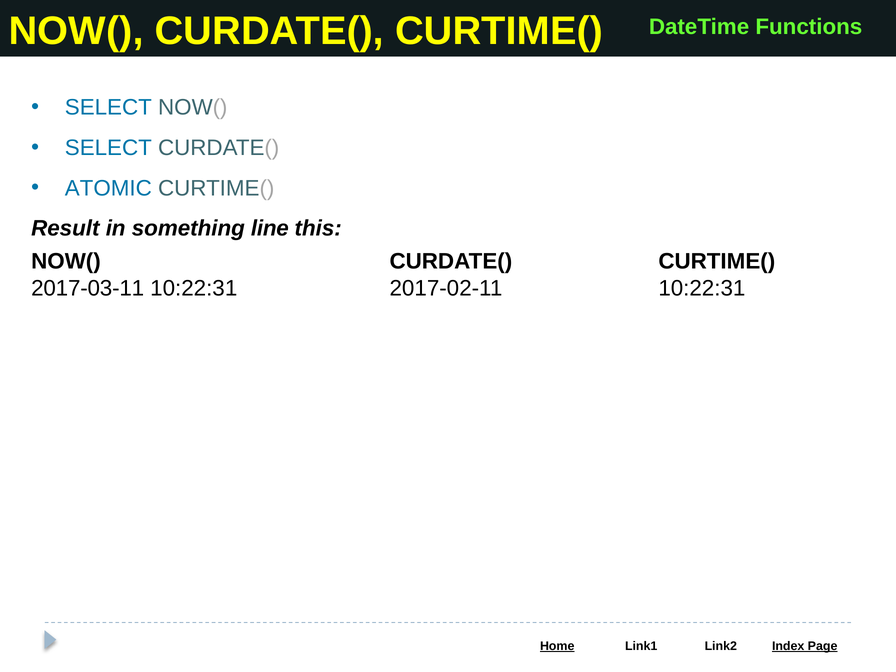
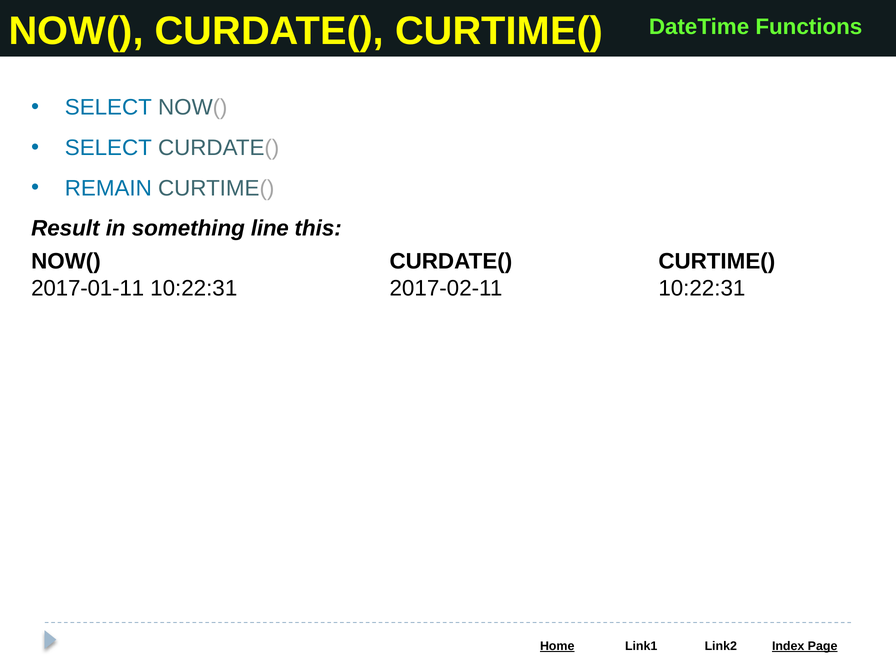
ATOMIC: ATOMIC -> REMAIN
2017-03-11: 2017-03-11 -> 2017-01-11
